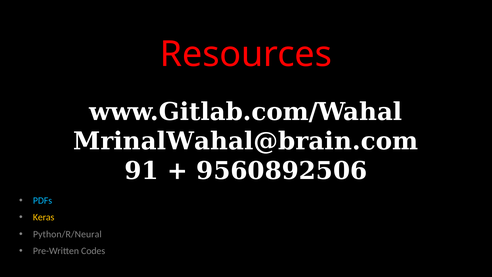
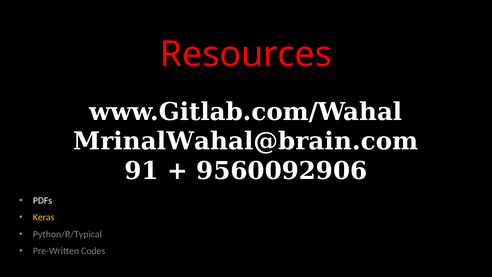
9560892506: 9560892506 -> 9560092906
PDFs colour: light blue -> white
Python/R/Neural: Python/R/Neural -> Python/R/Typical
